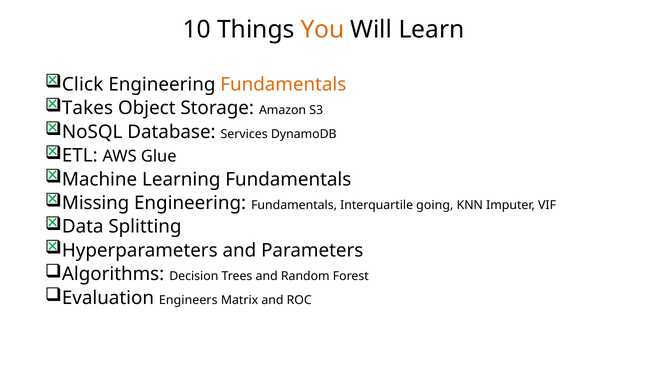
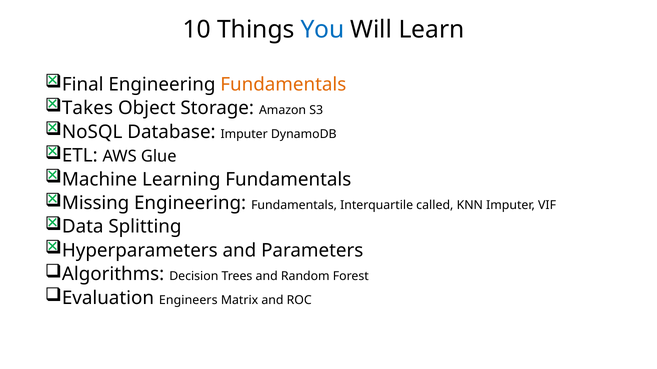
You colour: orange -> blue
Click: Click -> Final
Database Services: Services -> Imputer
going: going -> called
